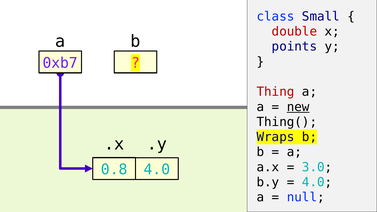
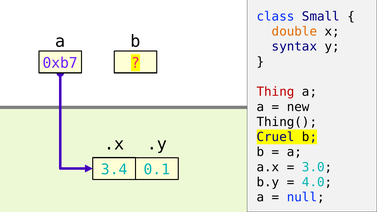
double colour: red -> orange
points: points -> syntax
new underline: present -> none
Wraps: Wraps -> Cruel
0.8: 0.8 -> 3.4
4.0 at (157, 170): 4.0 -> 0.1
